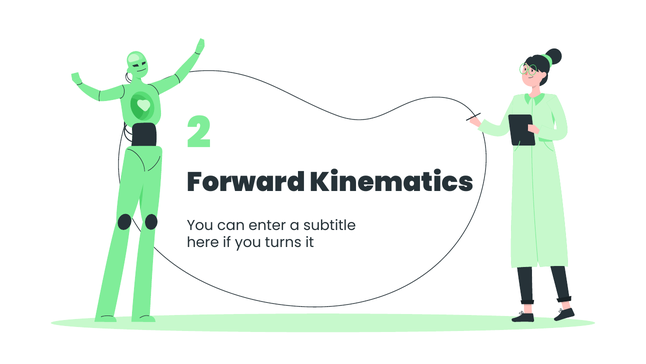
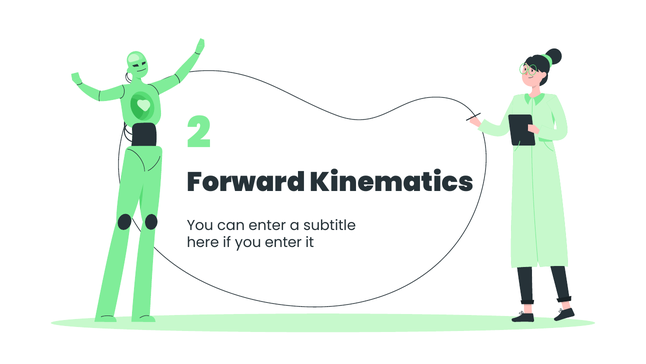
you turns: turns -> enter
